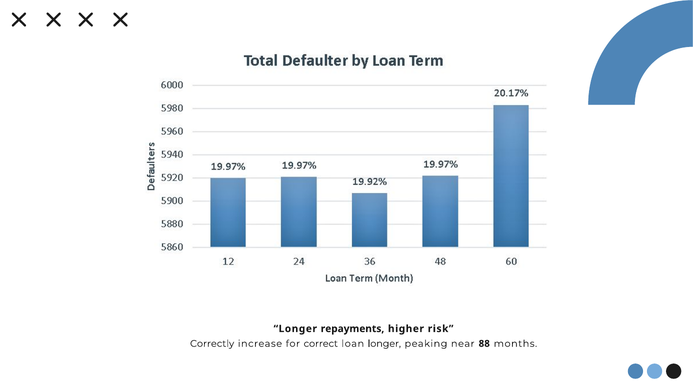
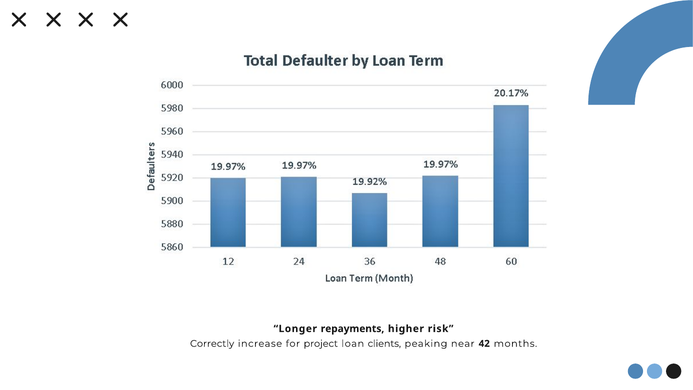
correct: correct -> project
loan longer: longer -> clients
88: 88 -> 42
